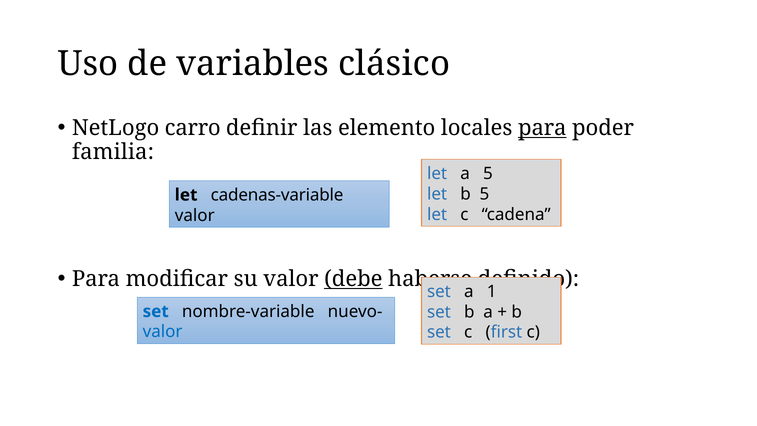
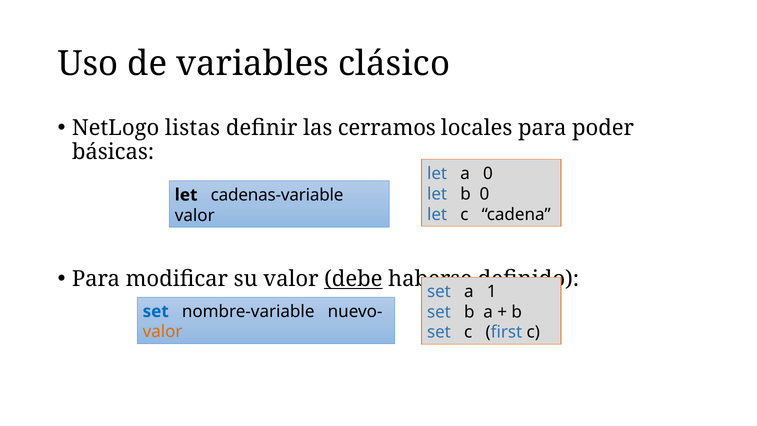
carro: carro -> listas
elemento: elemento -> cerramos
para at (542, 128) underline: present -> none
familia: familia -> básicas
a 5: 5 -> 0
b 5: 5 -> 0
valor at (163, 332) colour: blue -> orange
